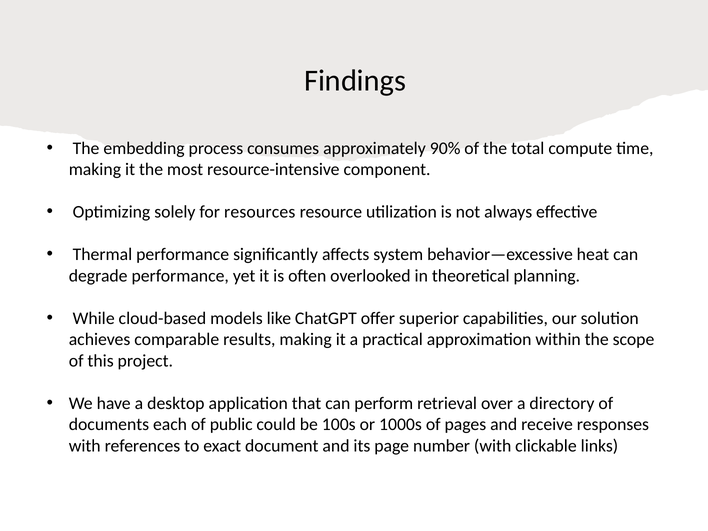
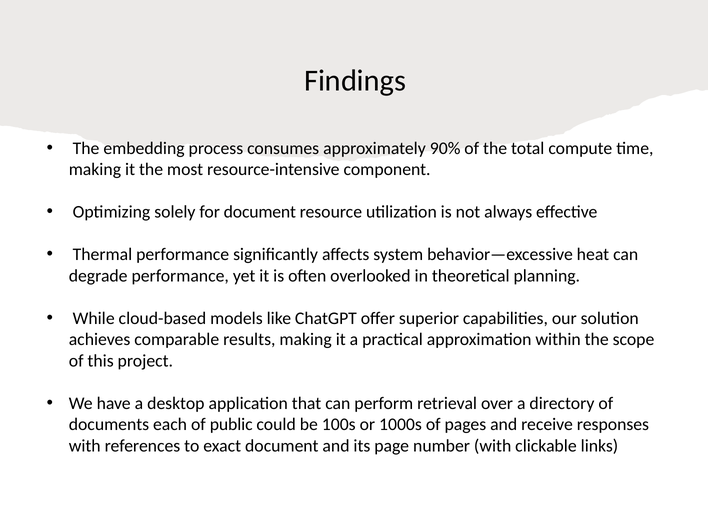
for resources: resources -> document
